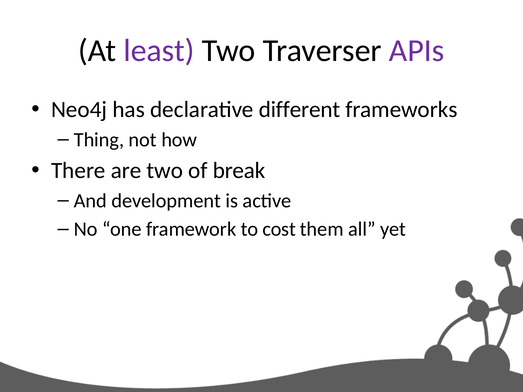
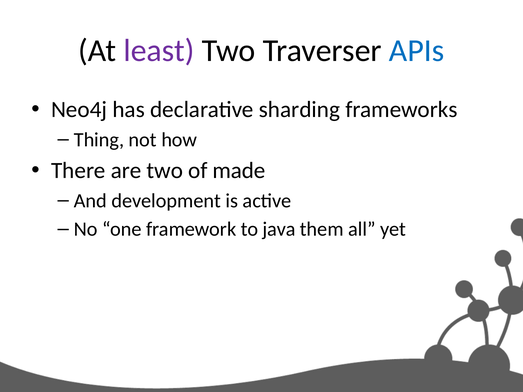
APIs colour: purple -> blue
different: different -> sharding
break: break -> made
cost: cost -> java
